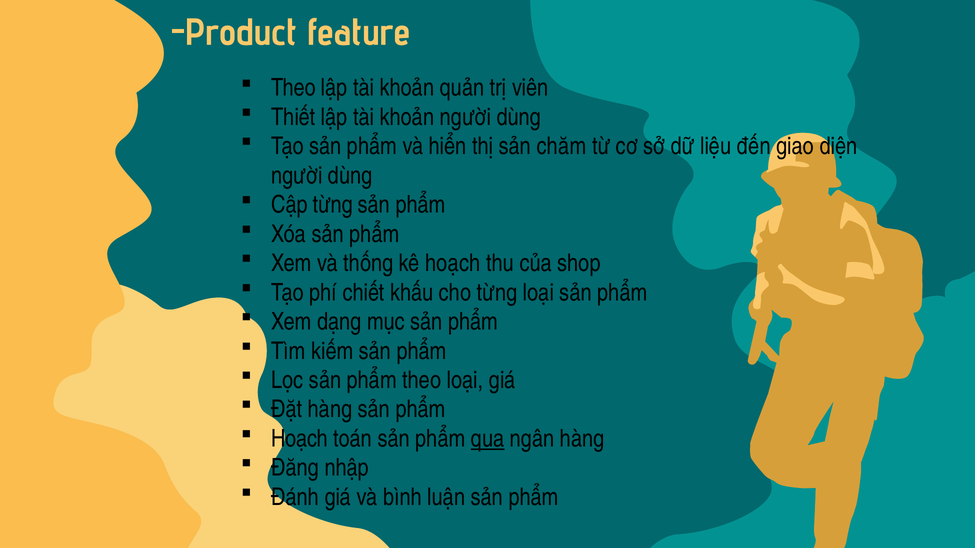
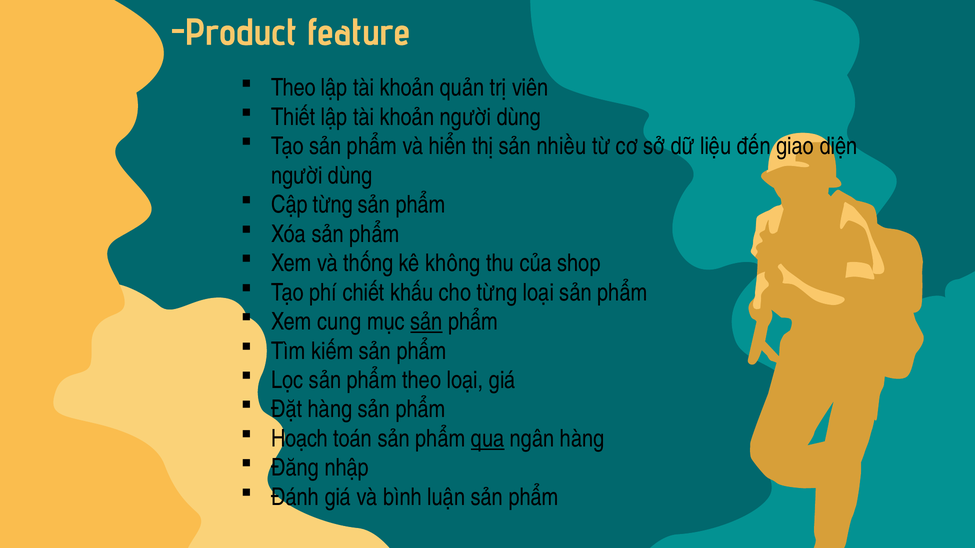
chăm: chăm -> nhiều
kê hoạch: hoạch -> không
dạng: dạng -> cung
sản at (426, 322) underline: none -> present
